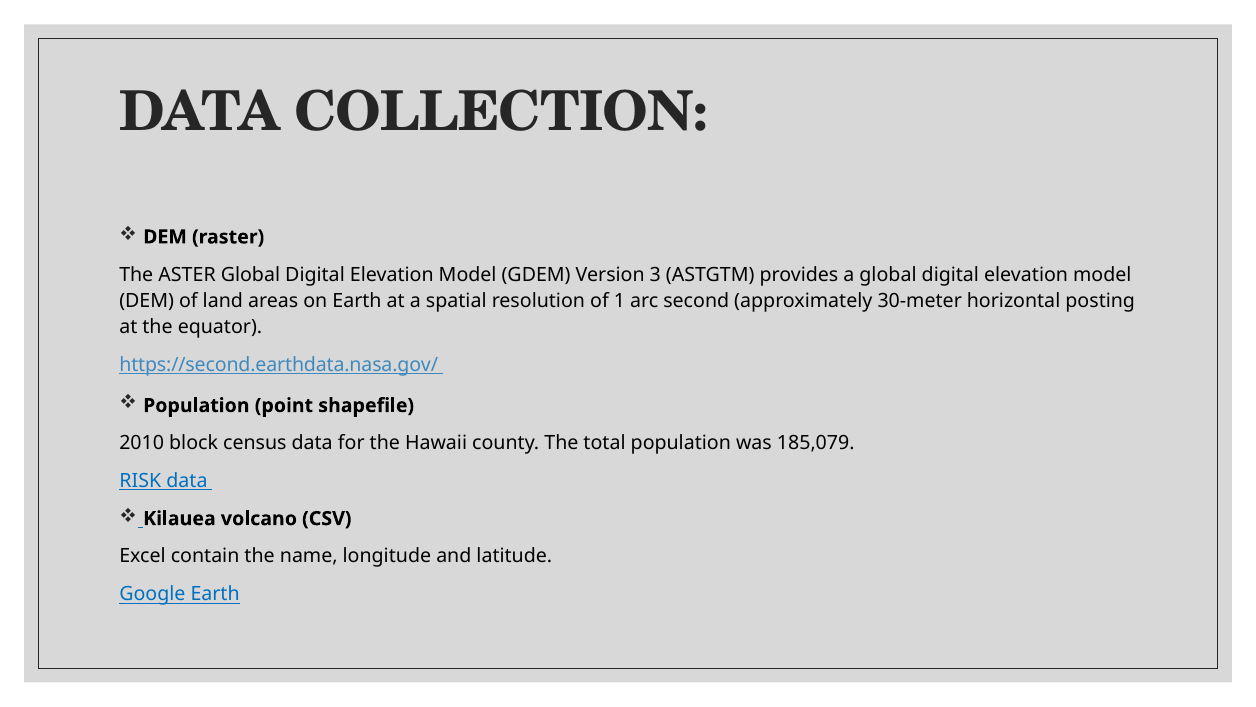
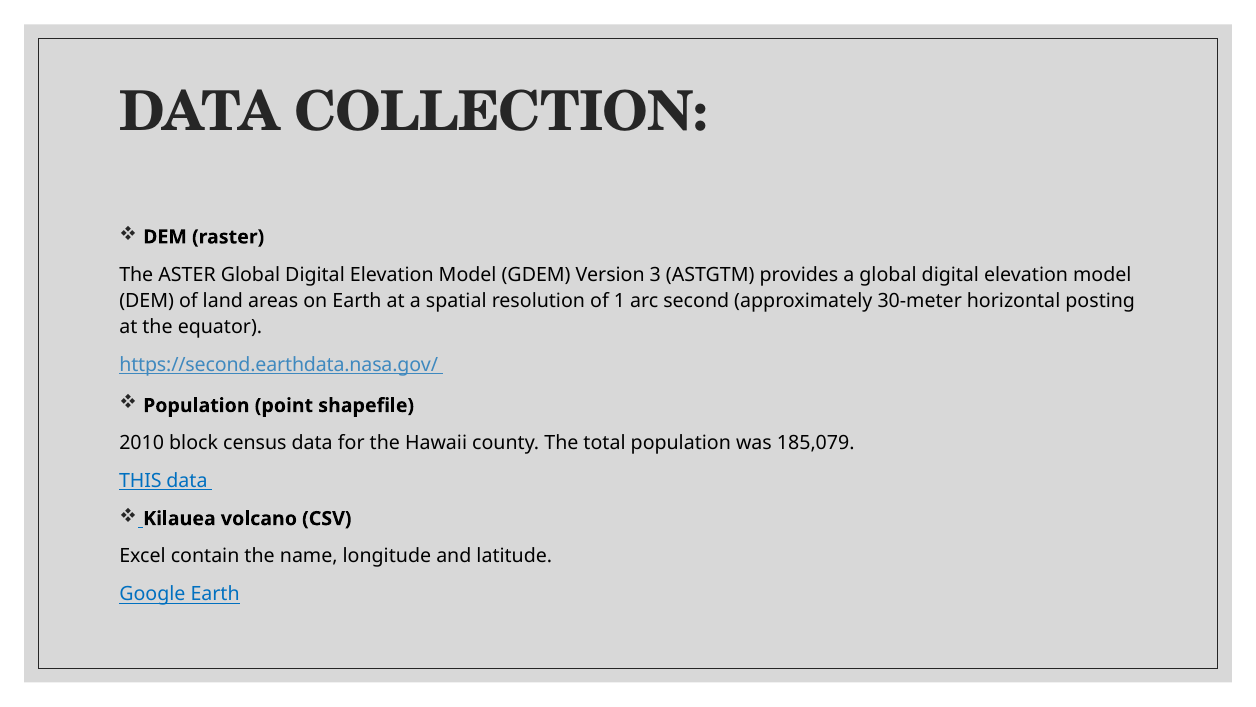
RISK: RISK -> THIS
